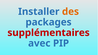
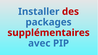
des colour: orange -> red
